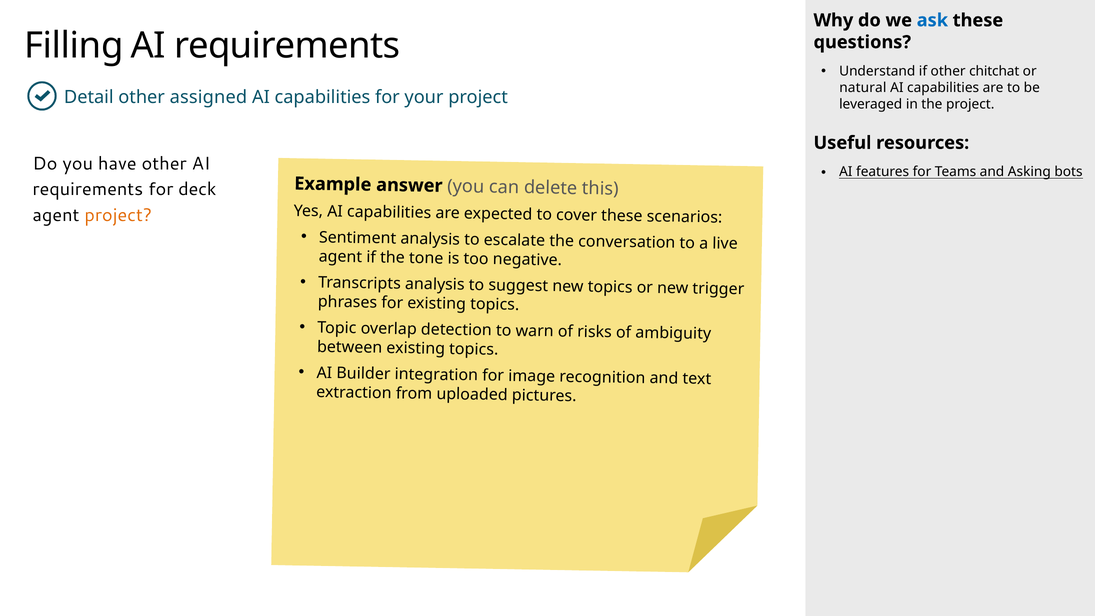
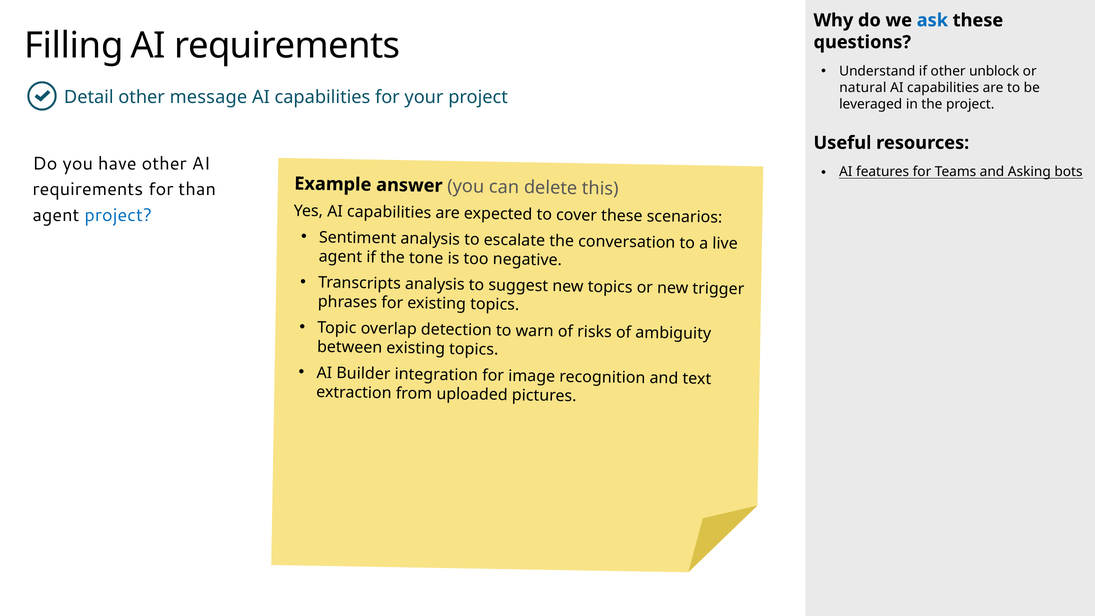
chitchat: chitchat -> unblock
assigned: assigned -> message
deck: deck -> than
project at (118, 215) colour: orange -> blue
